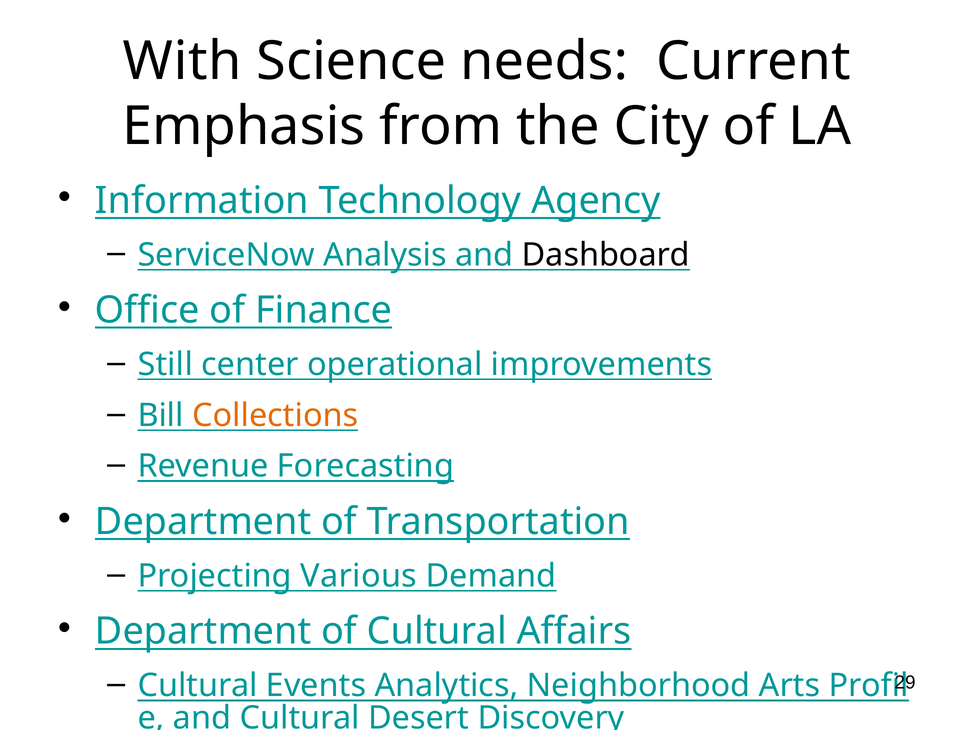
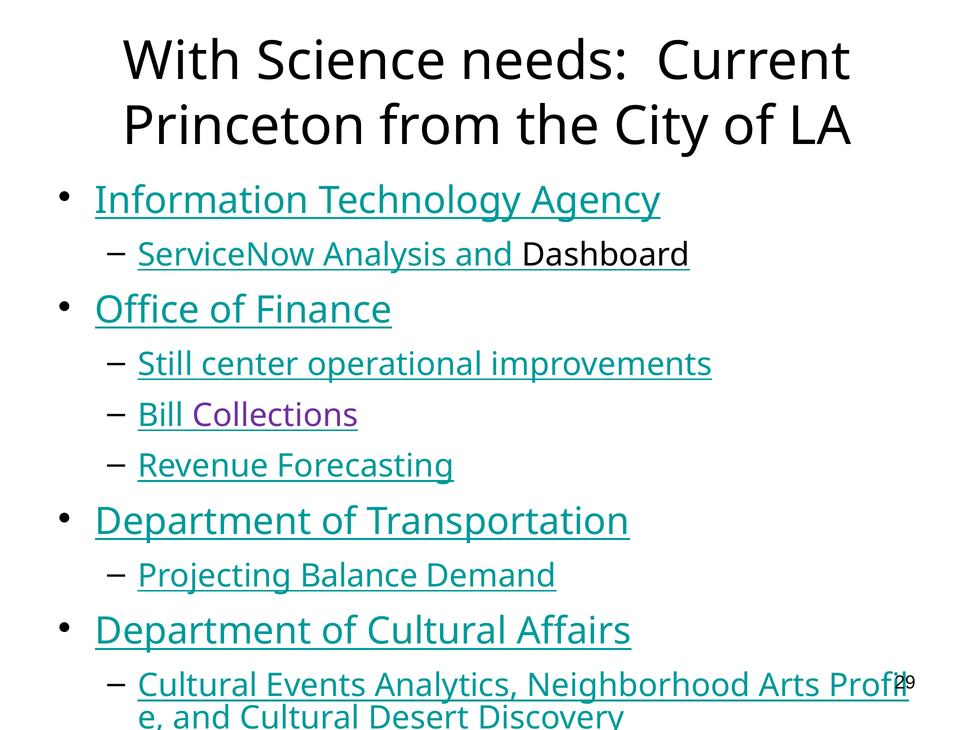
Emphasis: Emphasis -> Princeton
Collections colour: orange -> purple
Various: Various -> Balance
